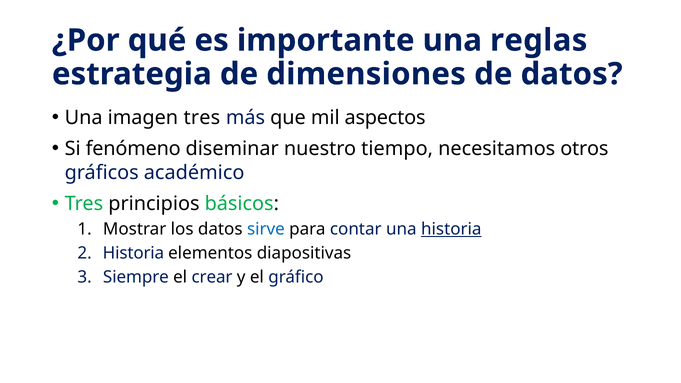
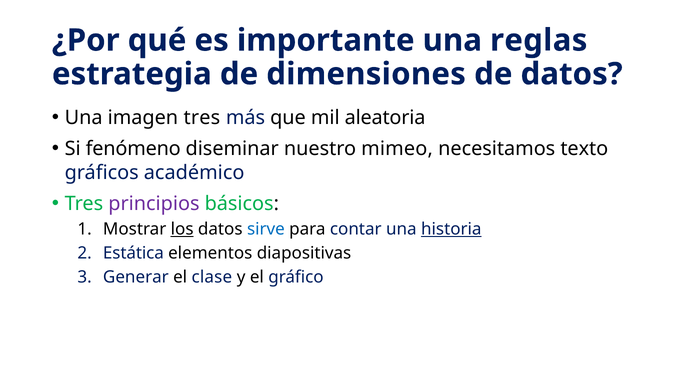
aspectos: aspectos -> aleatoria
tiempo: tiempo -> mimeo
otros: otros -> texto
principios colour: black -> purple
los underline: none -> present
Historia at (133, 253): Historia -> Estática
Siempre: Siempre -> Generar
crear: crear -> clase
